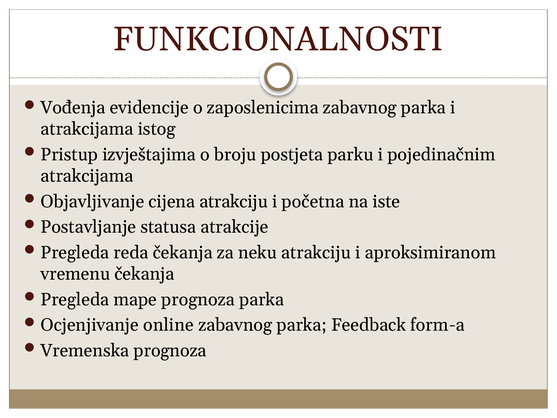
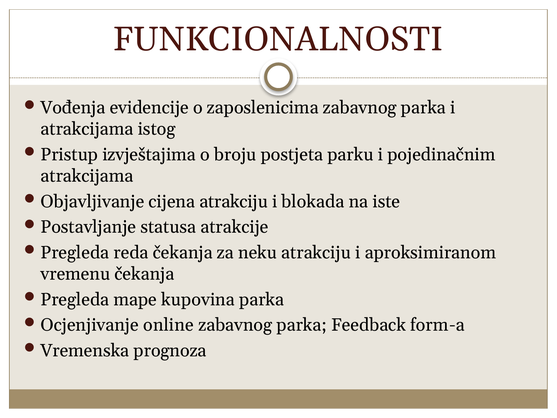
početna: početna -> blokada
mape prognoza: prognoza -> kupovina
